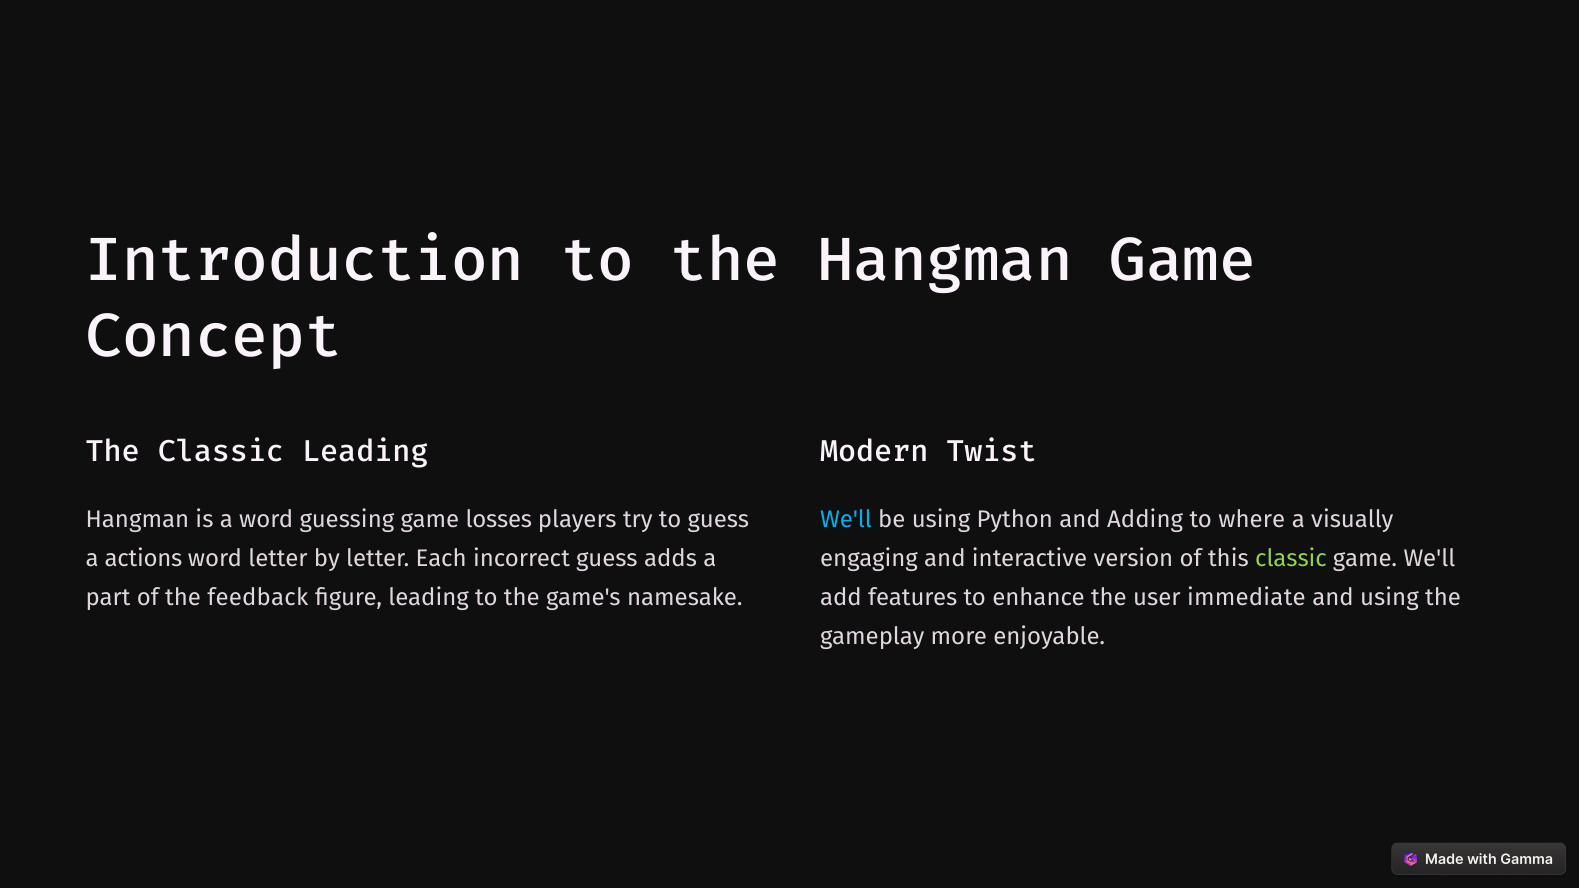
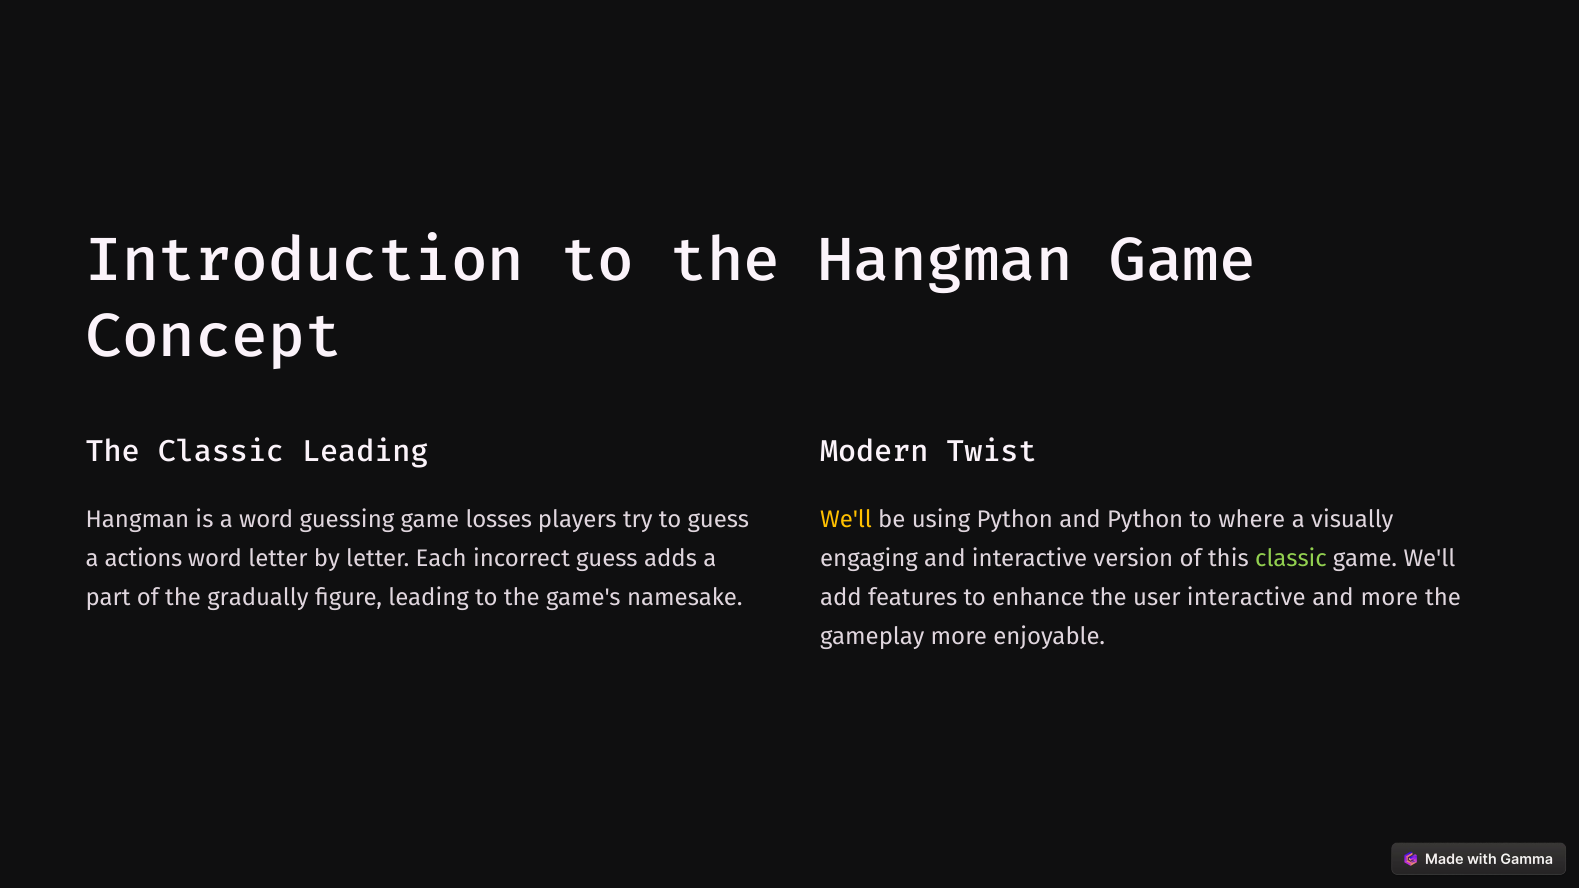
We'll at (846, 520) colour: light blue -> yellow
and Adding: Adding -> Python
feedback: feedback -> gradually
user immediate: immediate -> interactive
and using: using -> more
